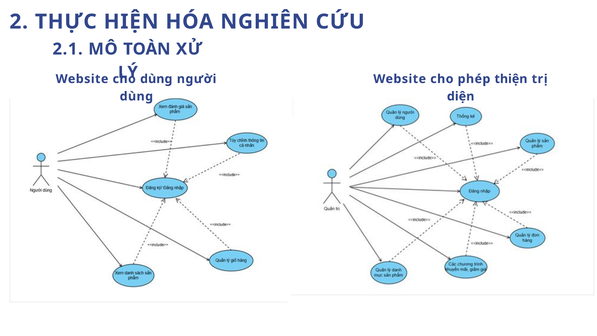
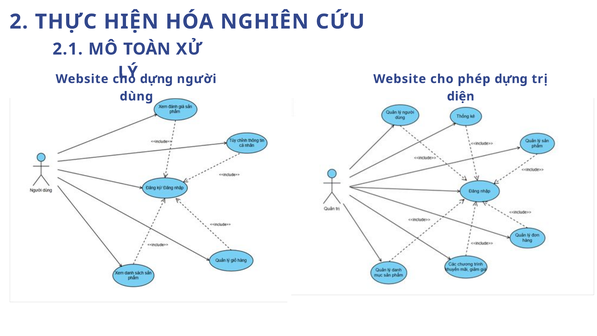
dùng at (156, 79): dùng -> dựng
phép thiện: thiện -> dựng
